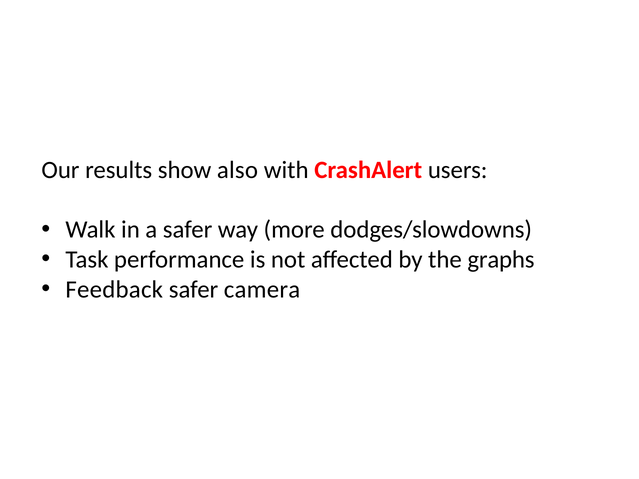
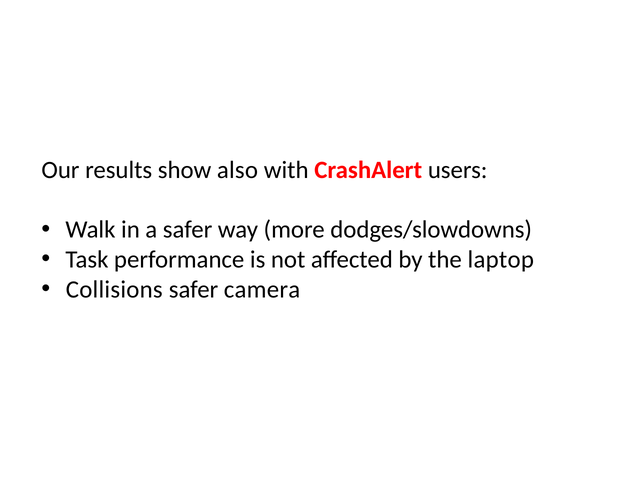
graphs: graphs -> laptop
Feedback: Feedback -> Collisions
